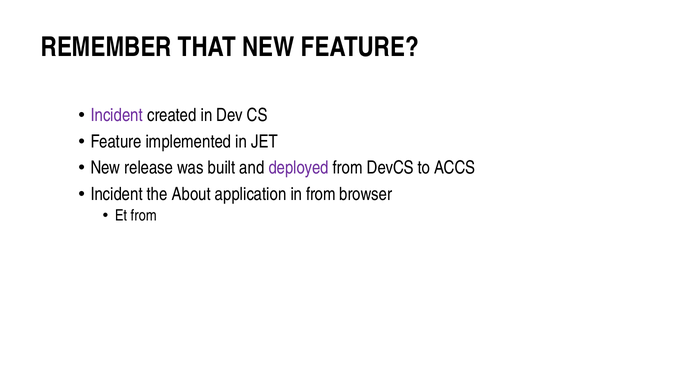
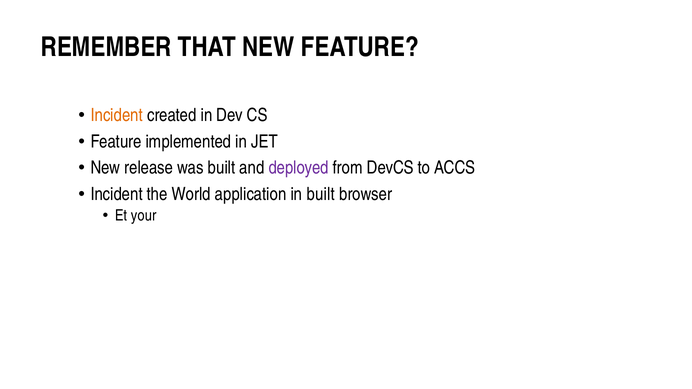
Incident at (117, 115) colour: purple -> orange
About: About -> World
in from: from -> built
Et from: from -> your
